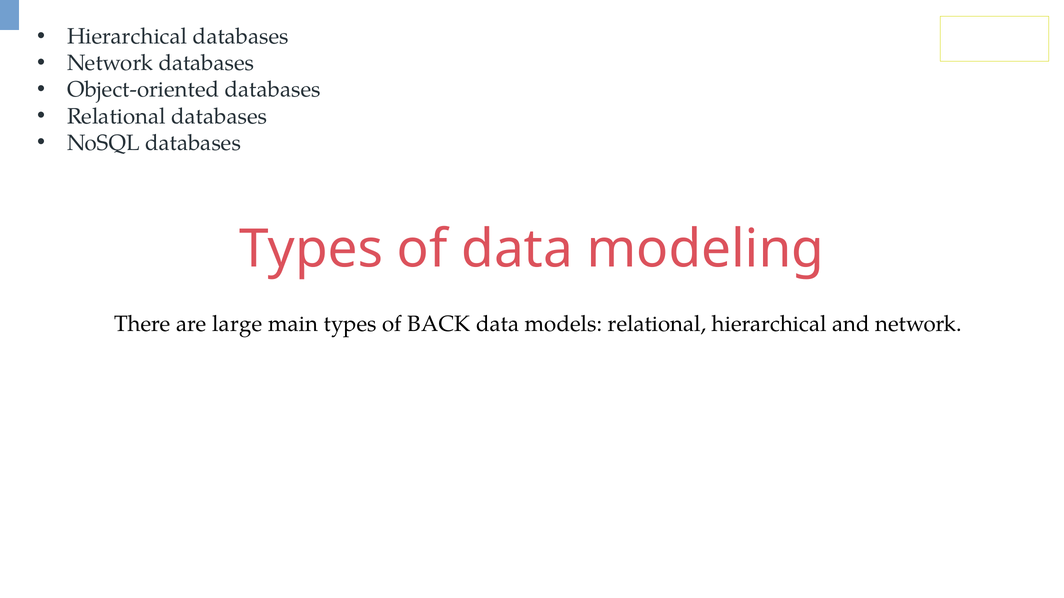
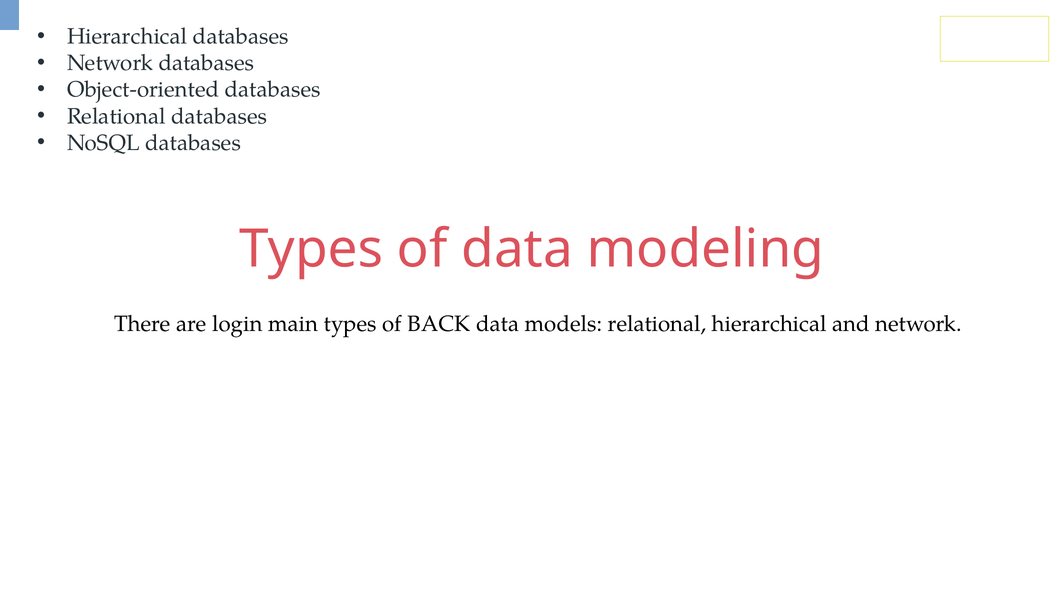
large: large -> login
